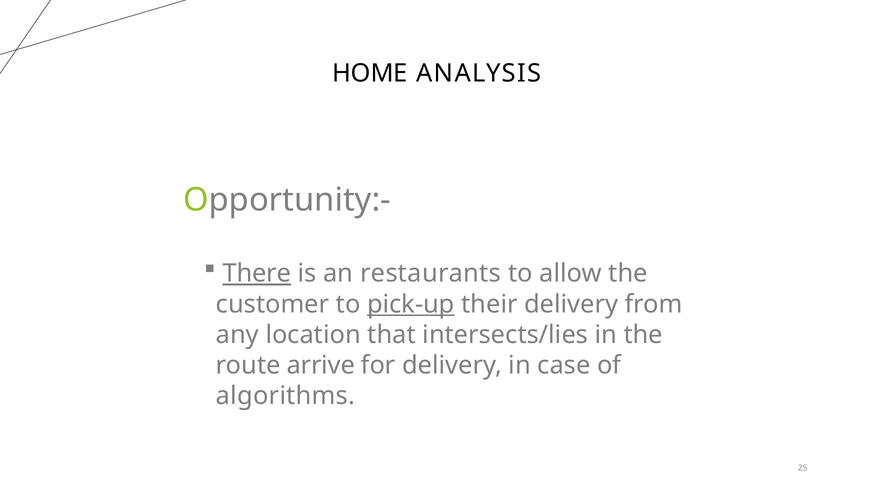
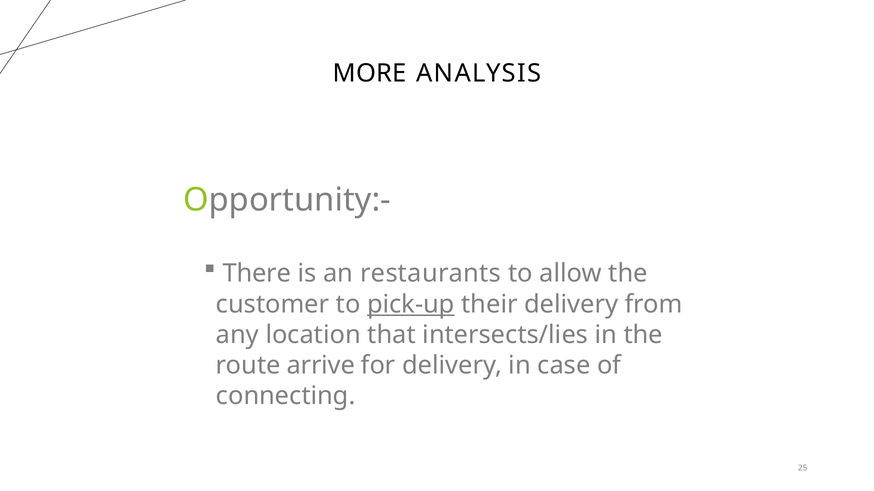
HOME: HOME -> MORE
There underline: present -> none
algorithms: algorithms -> connecting
